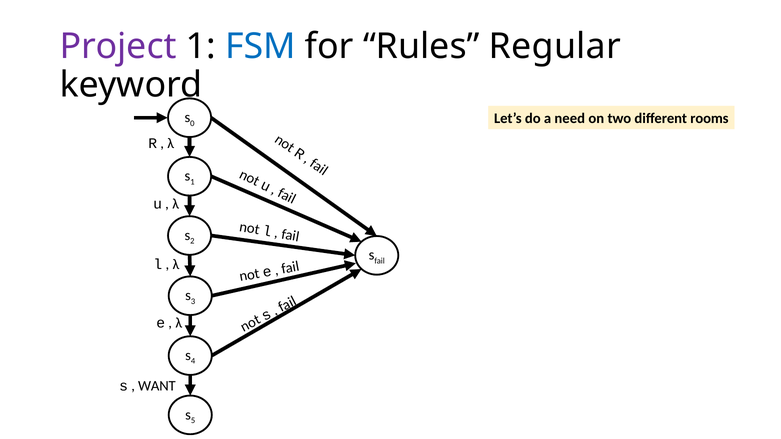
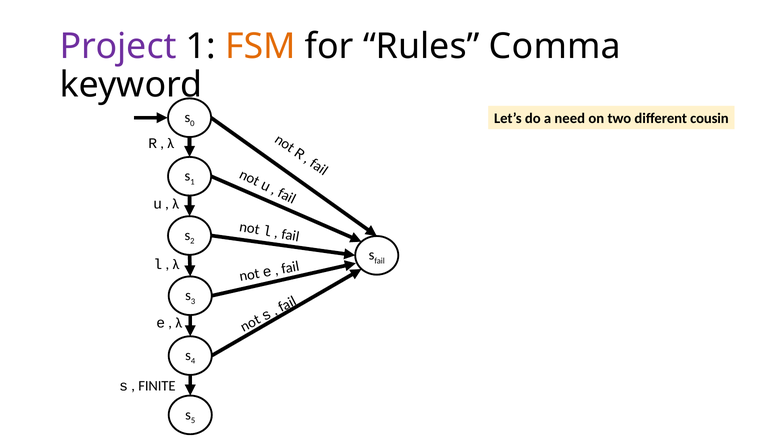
FSM colour: blue -> orange
Regular: Regular -> Comma
rooms: rooms -> cousin
WANT: WANT -> FINITE
